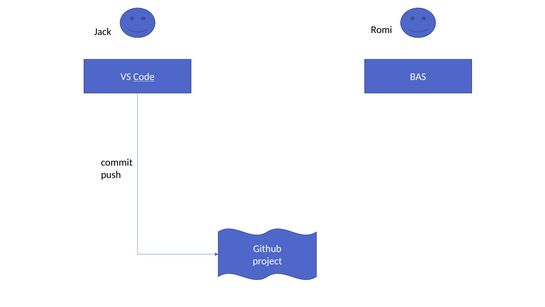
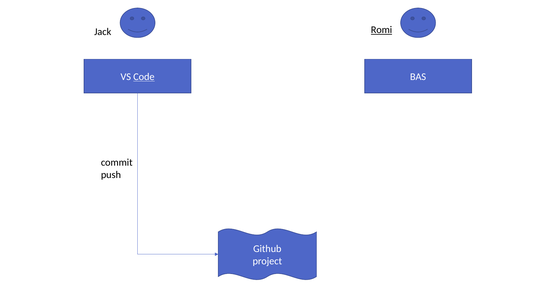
Romi underline: none -> present
